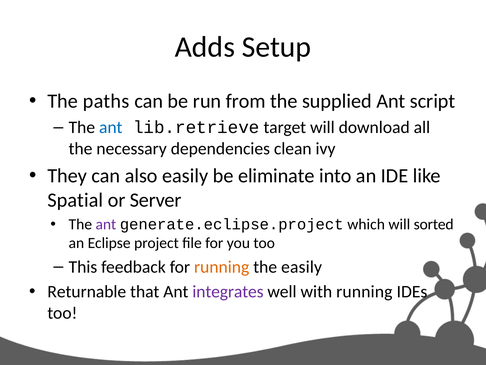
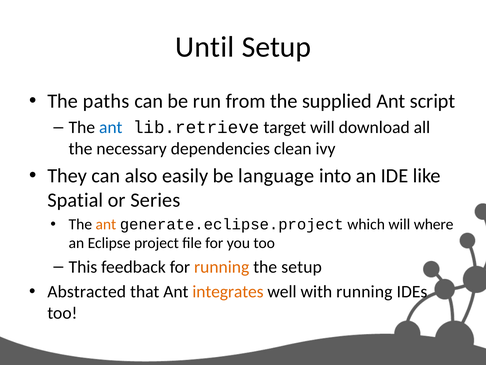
Adds: Adds -> Until
eliminate: eliminate -> language
Server: Server -> Series
ant at (106, 224) colour: purple -> orange
sorted: sorted -> where
the easily: easily -> setup
Returnable: Returnable -> Abstracted
integrates colour: purple -> orange
